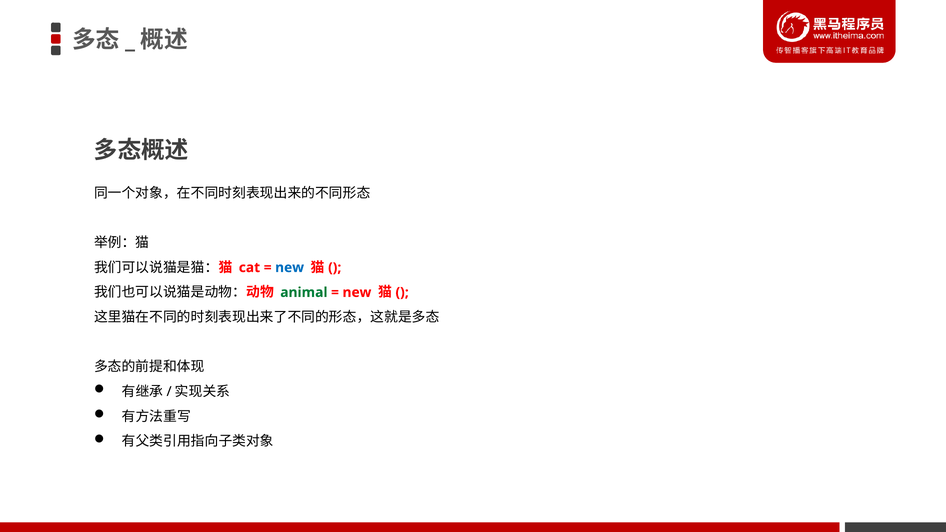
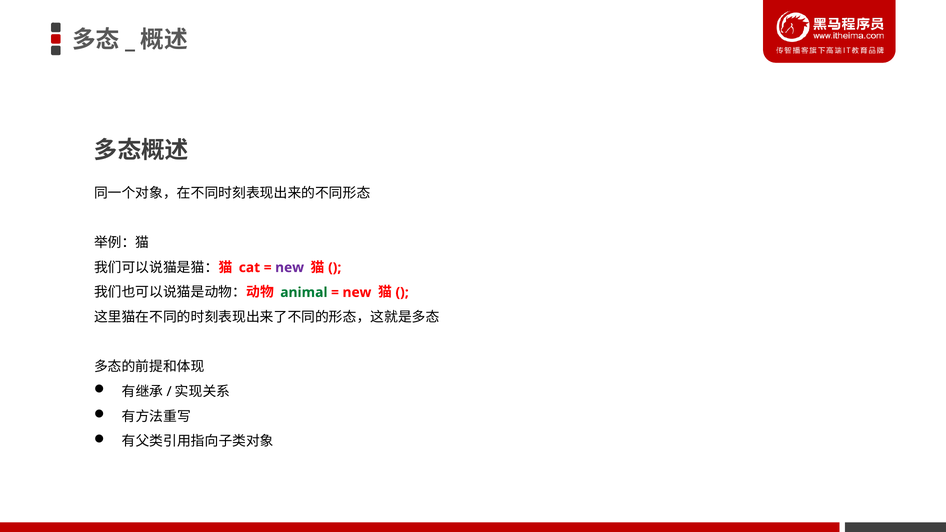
new at (290, 268) colour: blue -> purple
